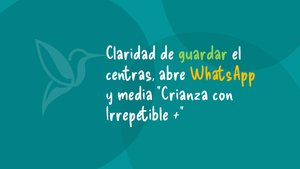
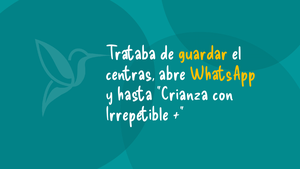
Claridad: Claridad -> Trataba
guardar colour: light green -> yellow
media: media -> hasta
